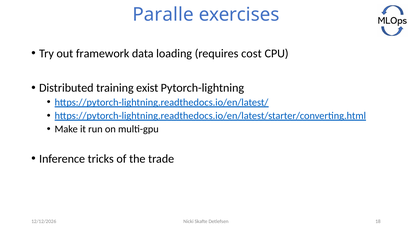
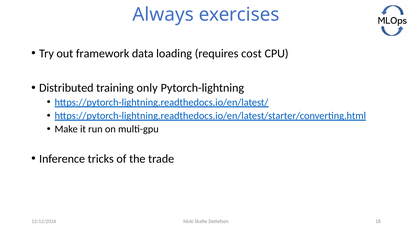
Paralle: Paralle -> Always
exist: exist -> only
